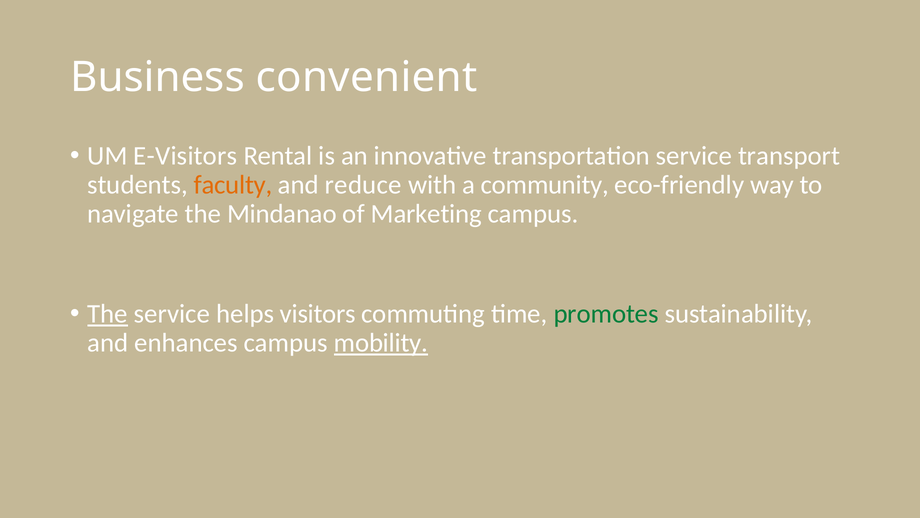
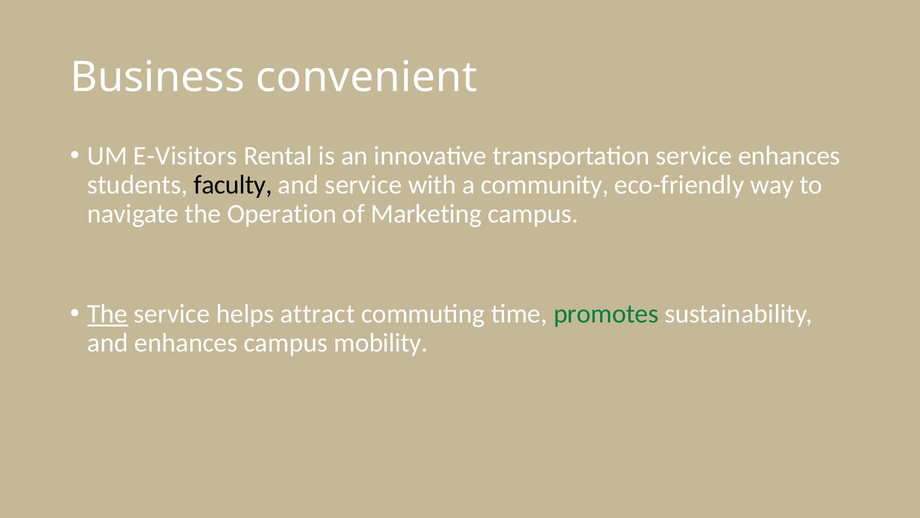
service transport: transport -> enhances
faculty colour: orange -> black
and reduce: reduce -> service
Mindanao: Mindanao -> Operation
visitors: visitors -> attract
mobility underline: present -> none
